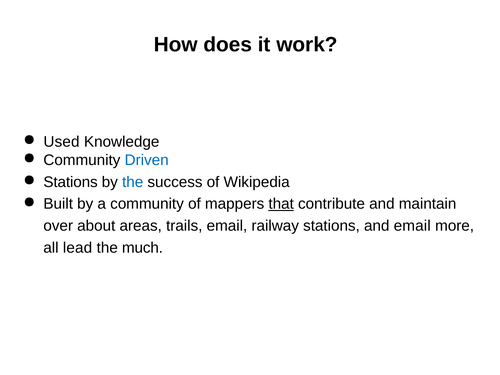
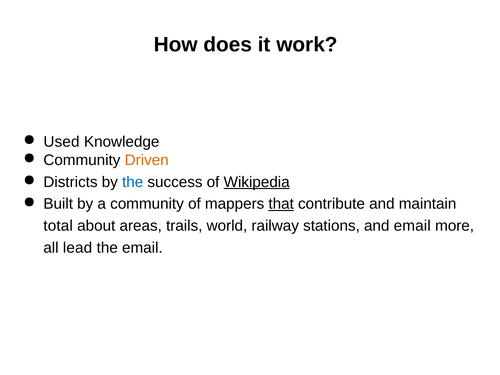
Driven colour: blue -> orange
Stations at (71, 182): Stations -> Districts
Wikipedia underline: none -> present
over: over -> total
trails email: email -> world
the much: much -> email
